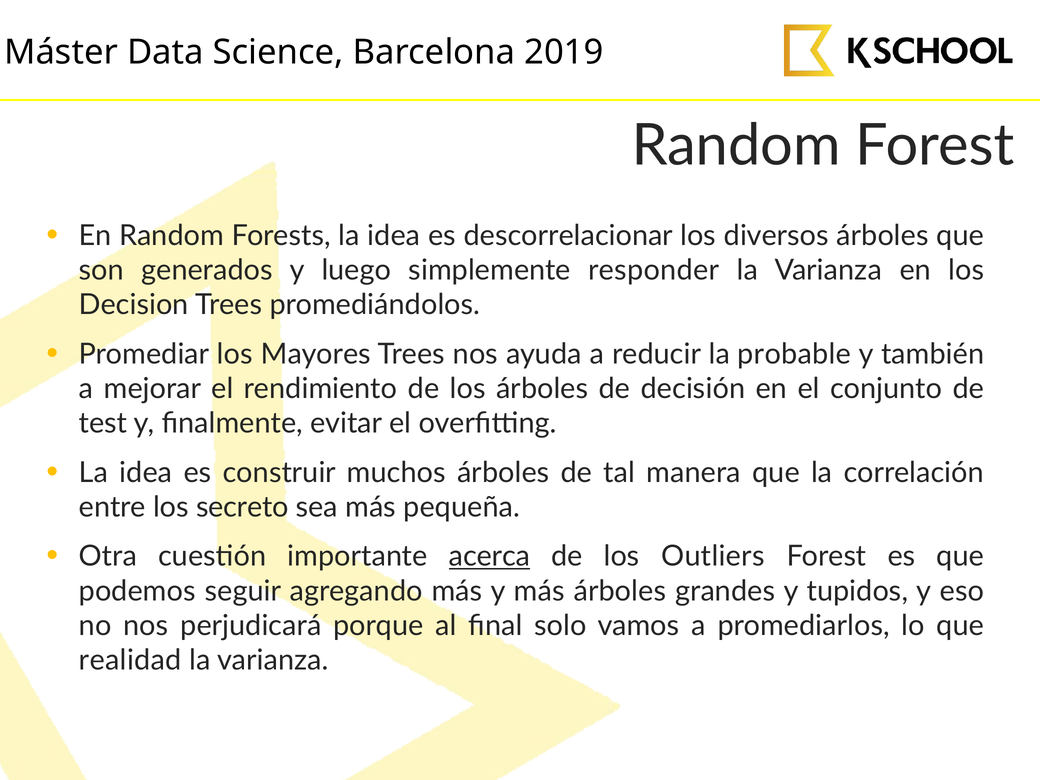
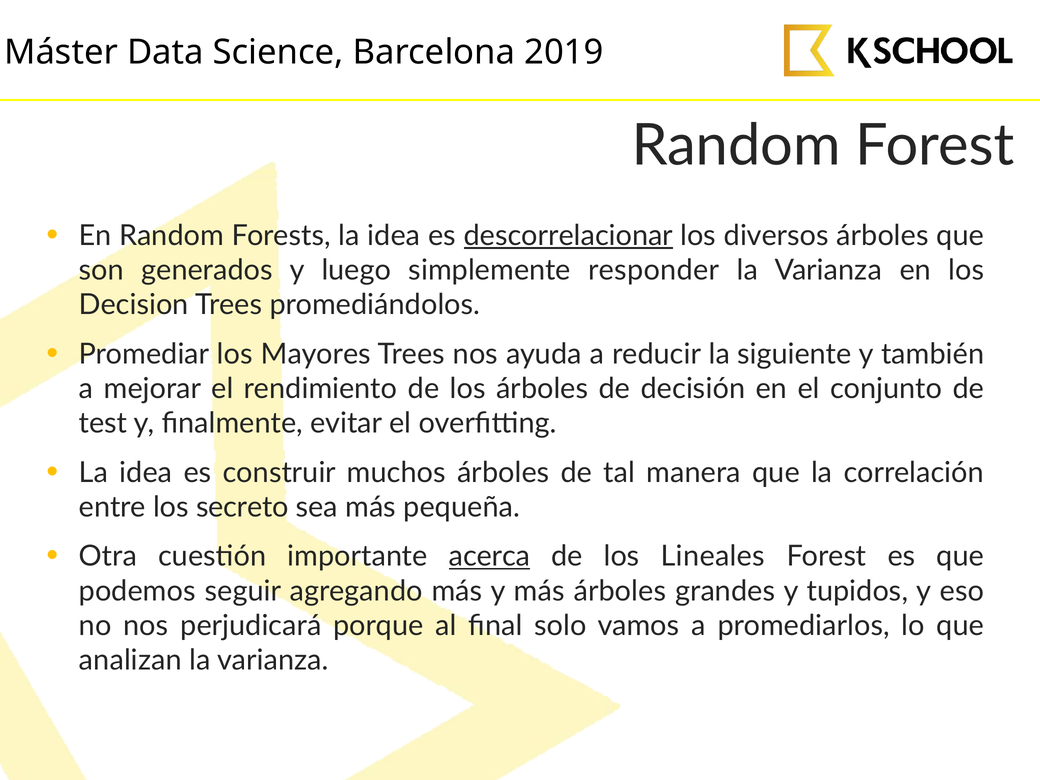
descorrelacionar underline: none -> present
probable: probable -> siguiente
Outliers: Outliers -> Lineales
realidad: realidad -> analizan
